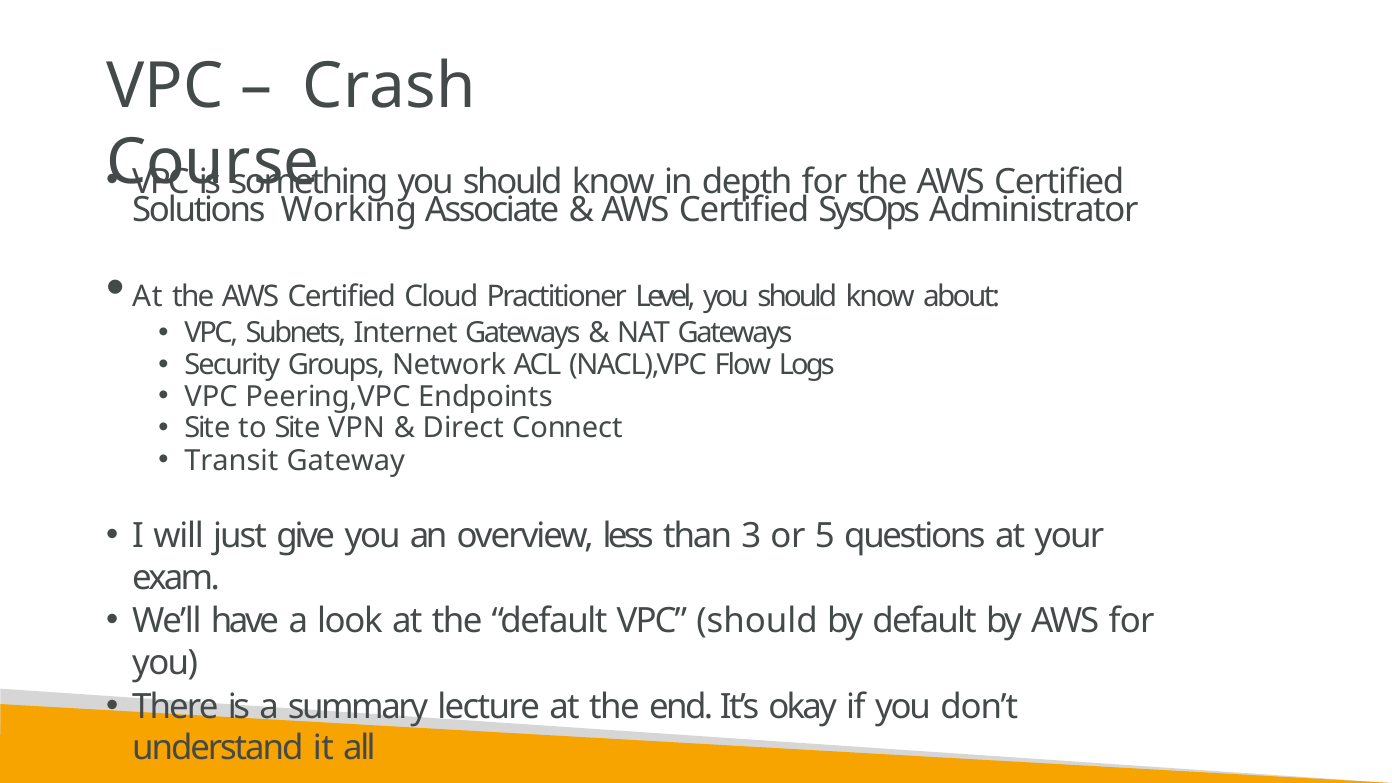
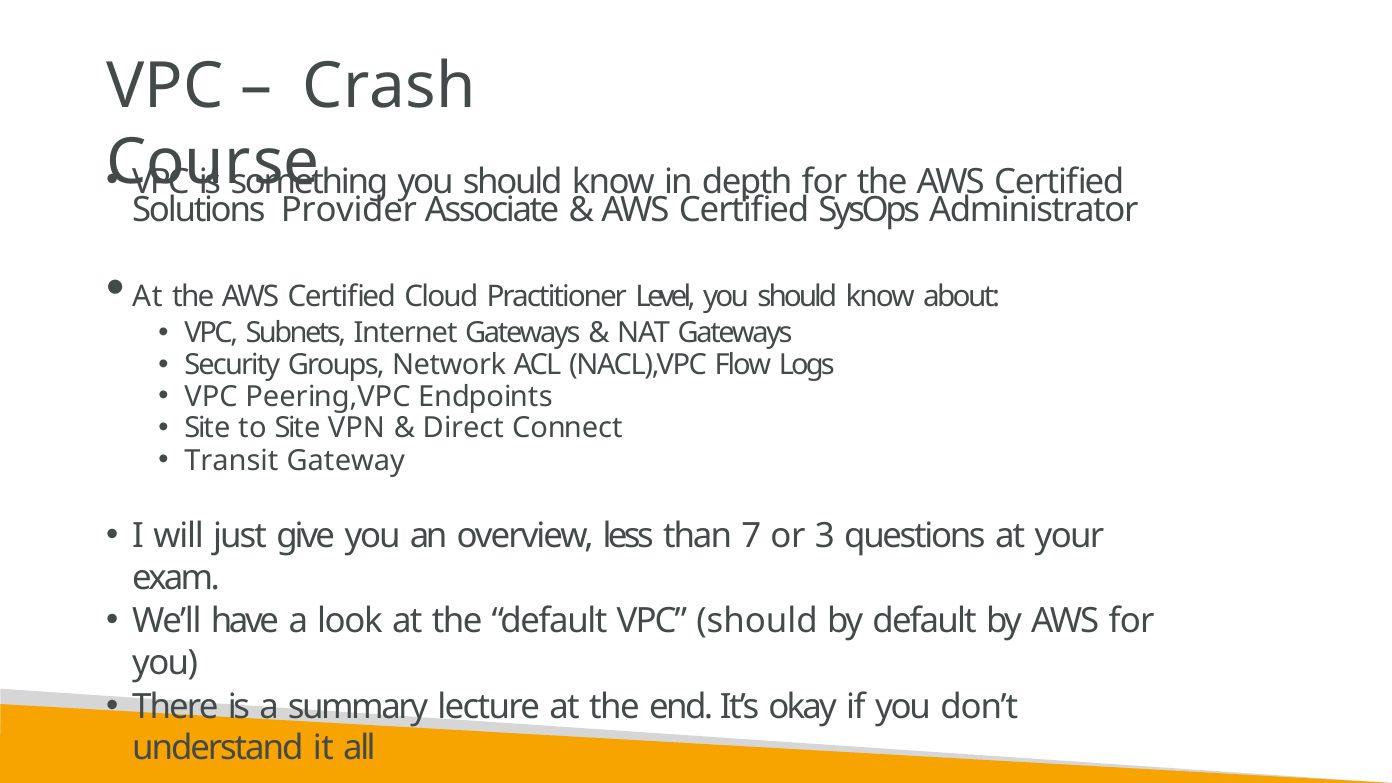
Working: Working -> Provider
3: 3 -> 7
5: 5 -> 3
